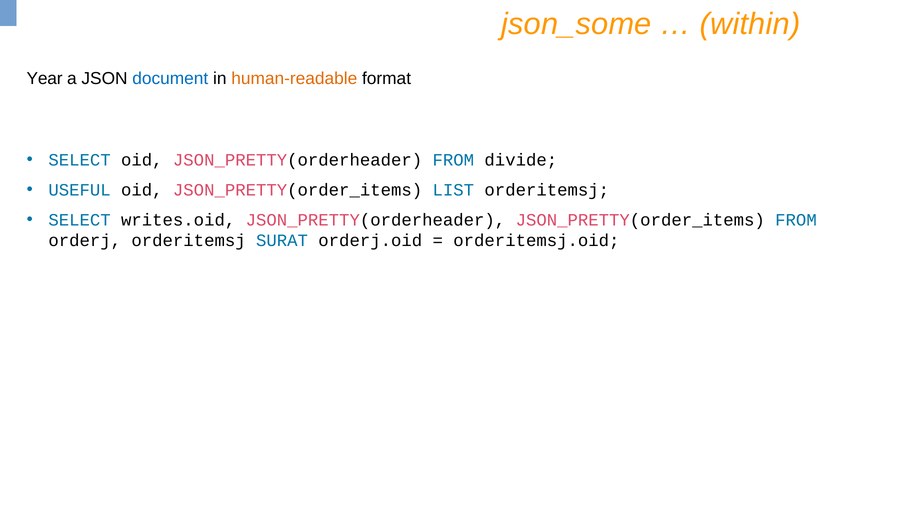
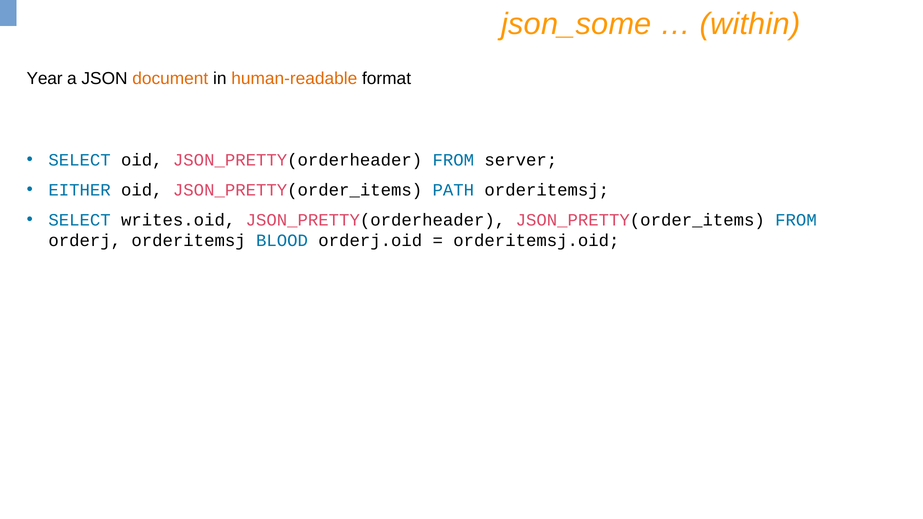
document colour: blue -> orange
divide: divide -> server
USEFUL: USEFUL -> EITHER
LIST: LIST -> PATH
SURAT: SURAT -> BLOOD
